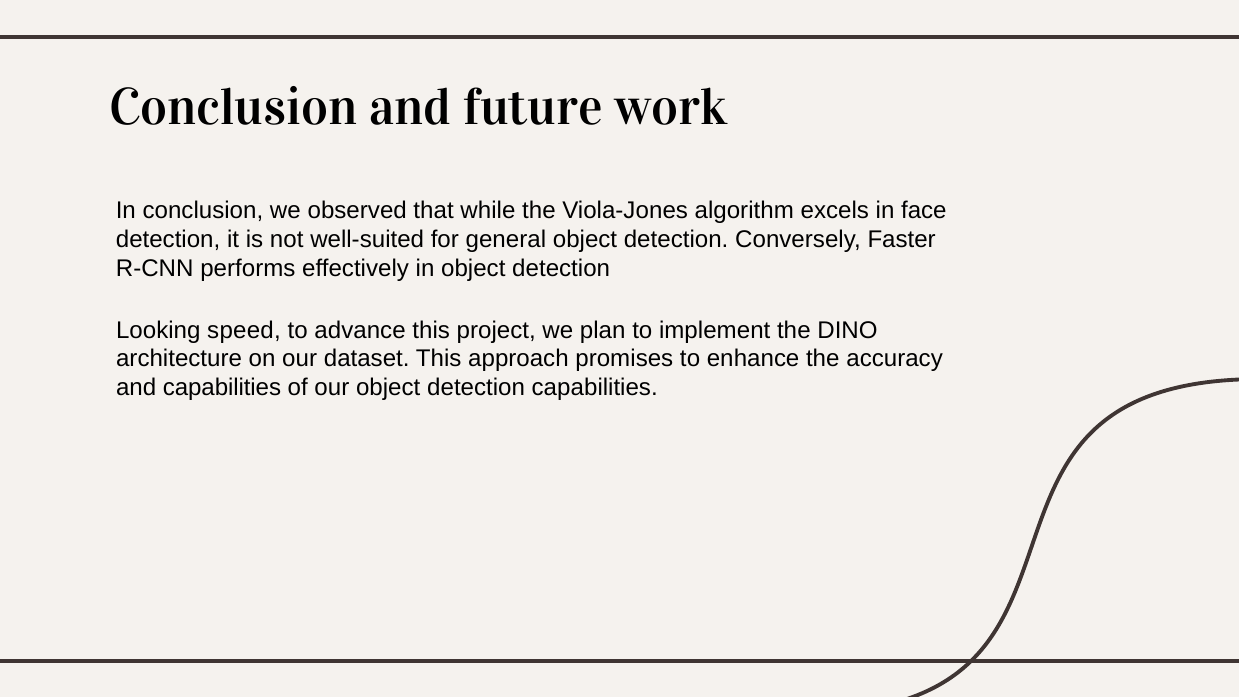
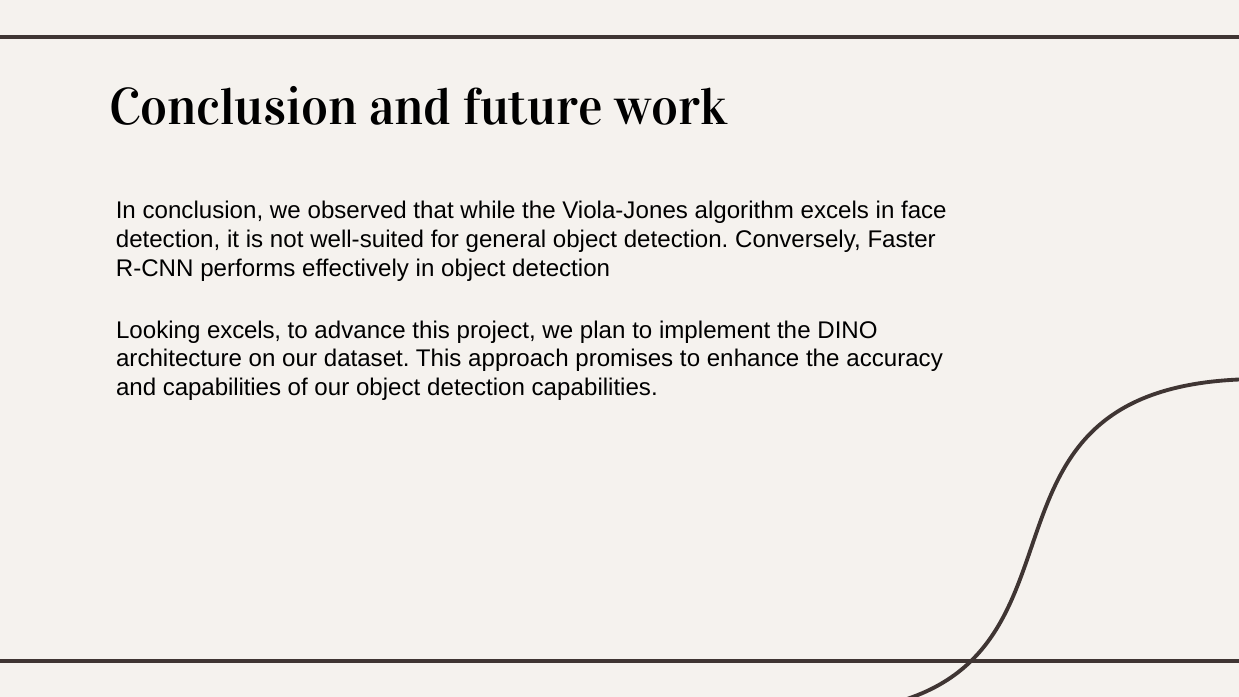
Looking speed: speed -> excels
